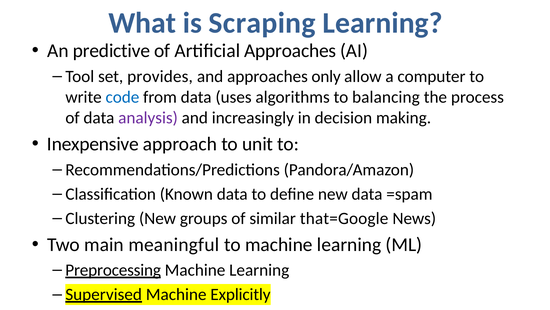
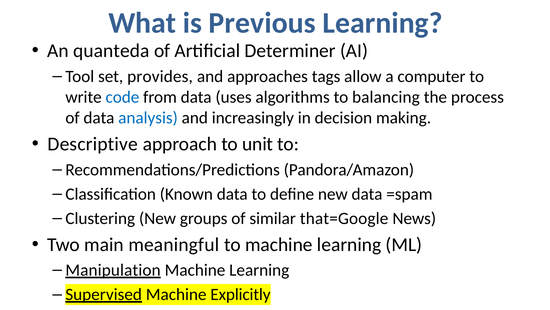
Scraping: Scraping -> Previous
predictive: predictive -> quanteda
Artificial Approaches: Approaches -> Determiner
only: only -> tags
analysis colour: purple -> blue
Inexpensive: Inexpensive -> Descriptive
Preprocessing: Preprocessing -> Manipulation
